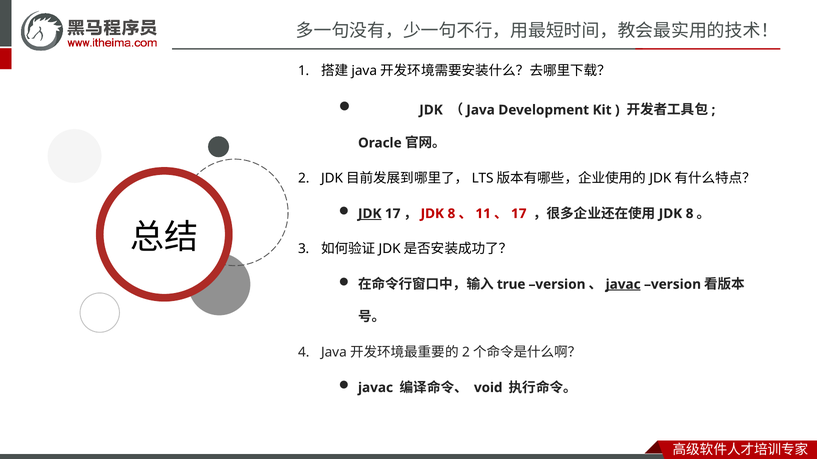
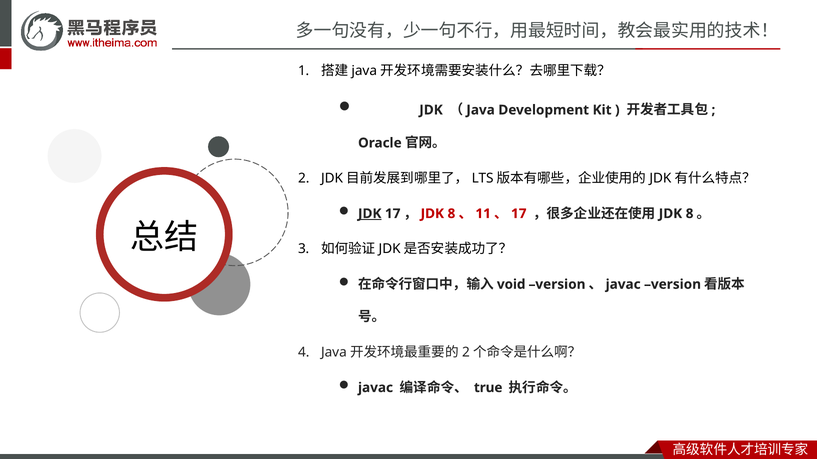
true: true -> void
javac at (623, 285) underline: present -> none
void: void -> true
